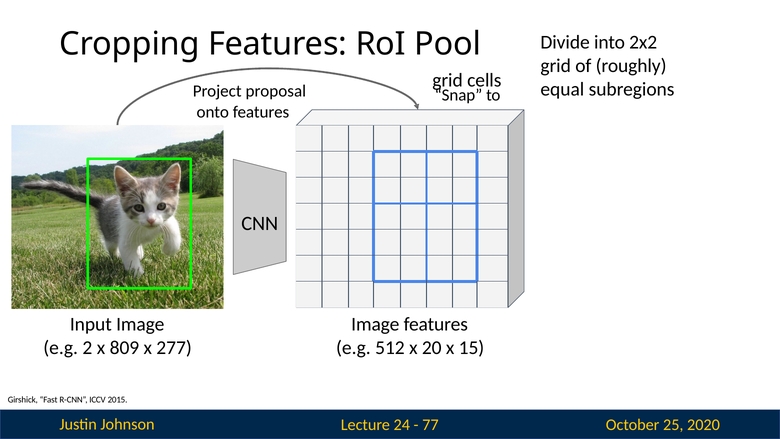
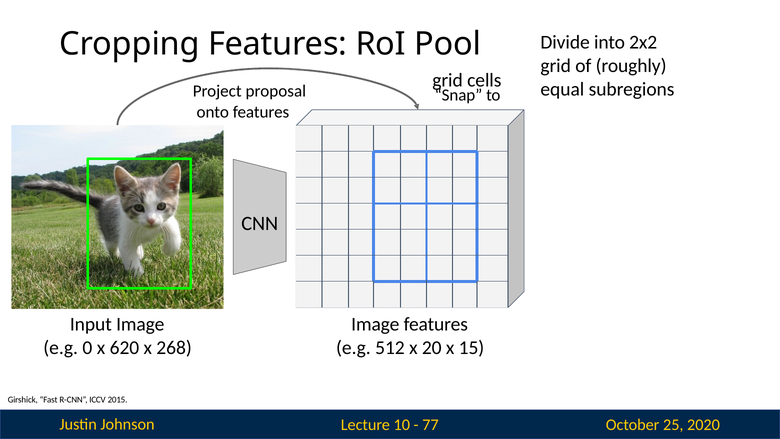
2: 2 -> 0
809: 809 -> 620
277: 277 -> 268
24: 24 -> 10
